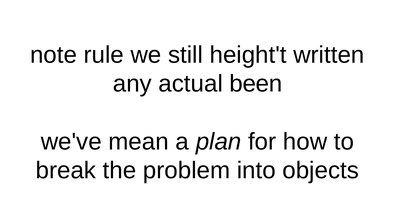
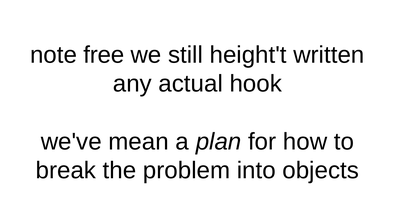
rule: rule -> free
been: been -> hook
